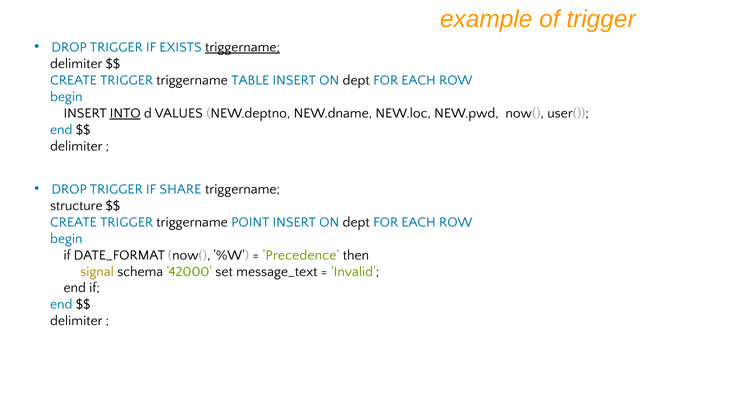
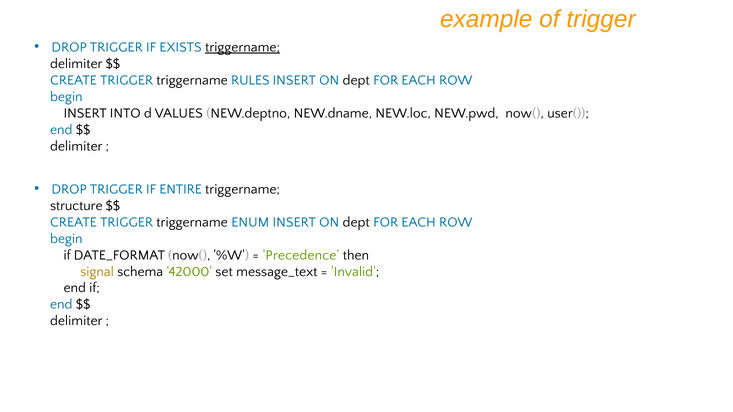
TABLE: TABLE -> RULES
INTO underline: present -> none
SHARE: SHARE -> ENTIRE
POINT: POINT -> ENUM
